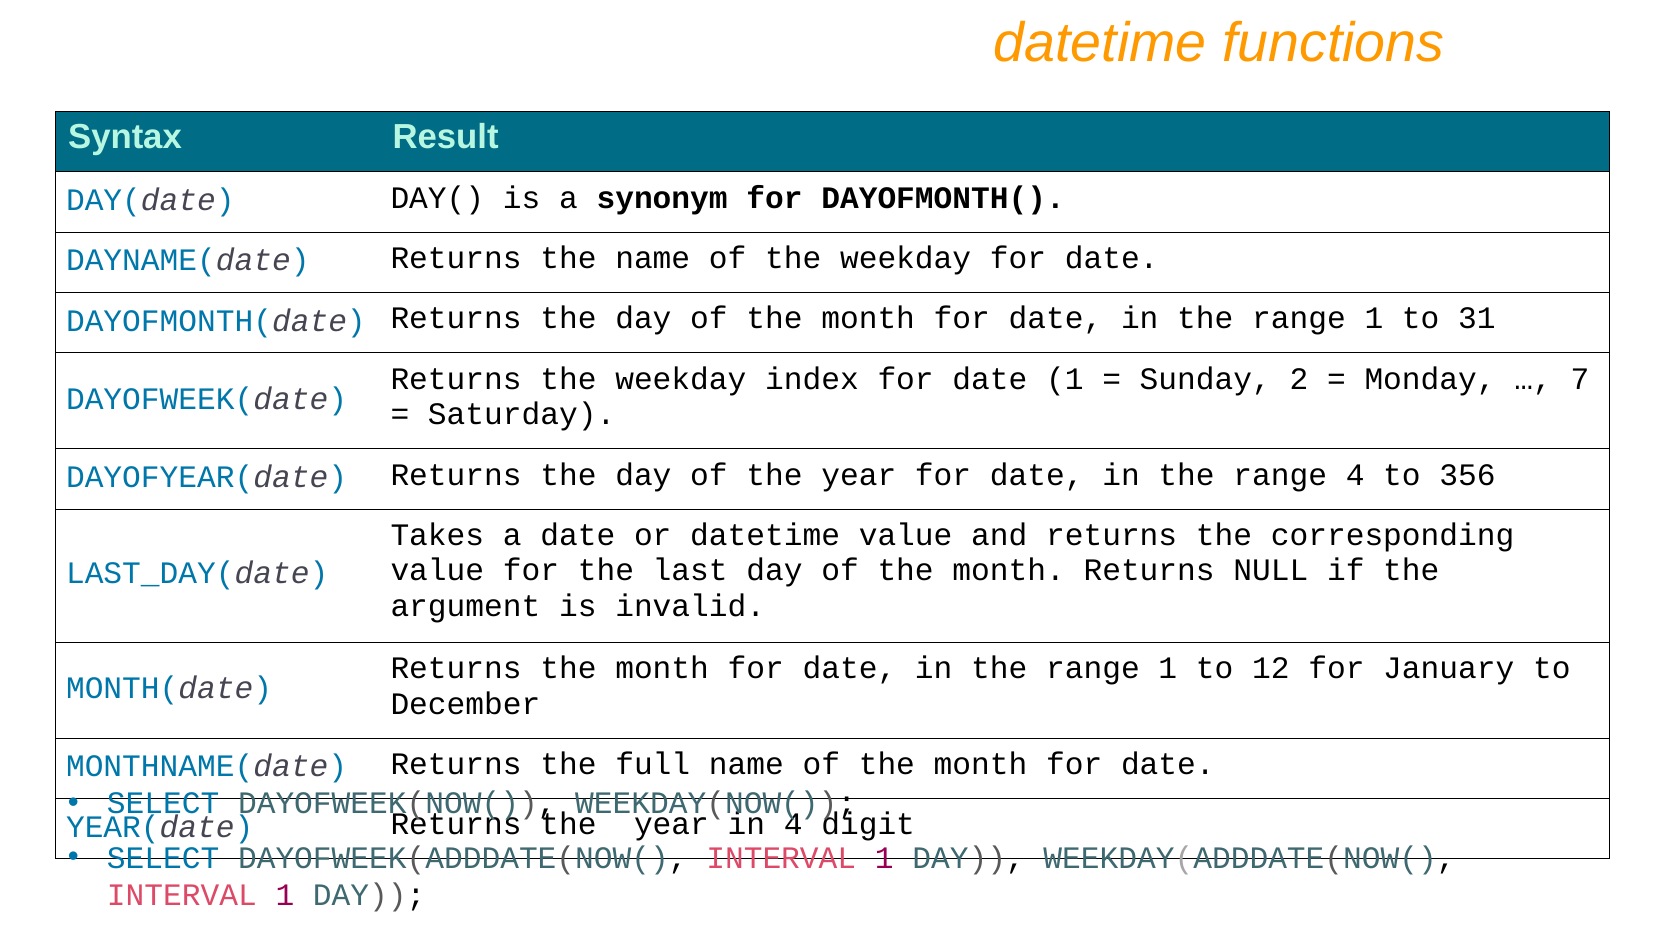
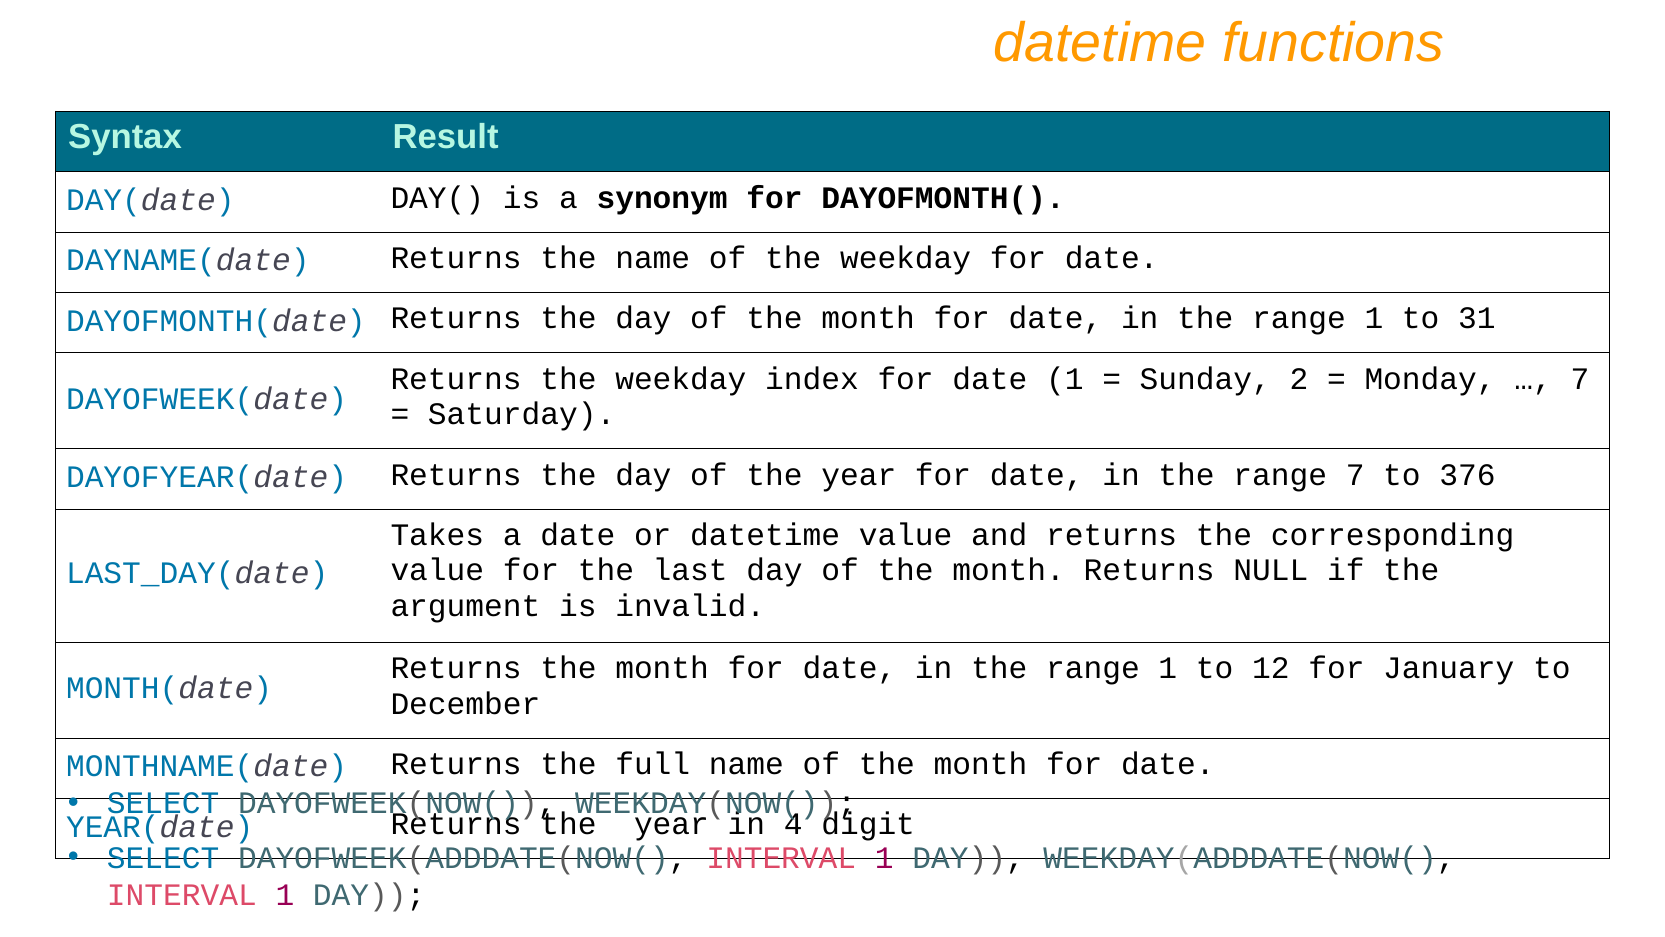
range 4: 4 -> 7
356: 356 -> 376
